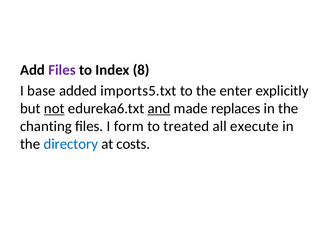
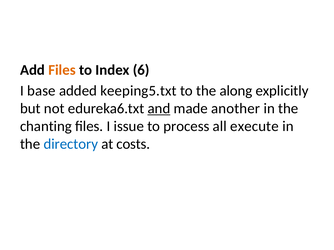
Files at (62, 70) colour: purple -> orange
8: 8 -> 6
imports5.txt: imports5.txt -> keeping5.txt
enter: enter -> along
not underline: present -> none
replaces: replaces -> another
form: form -> issue
treated: treated -> process
